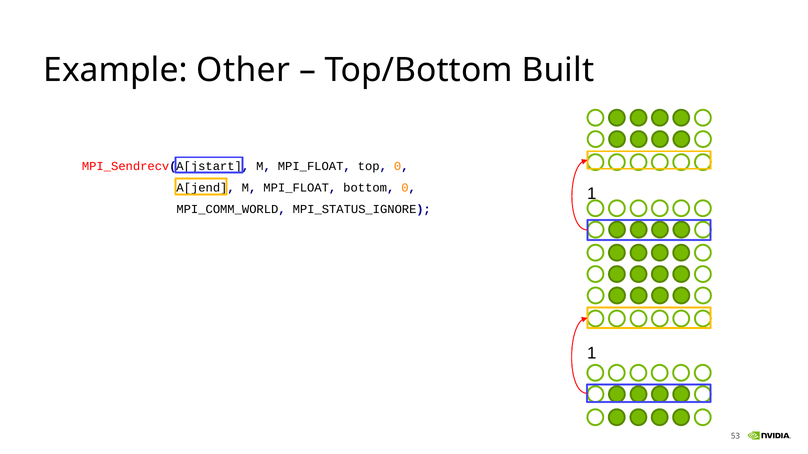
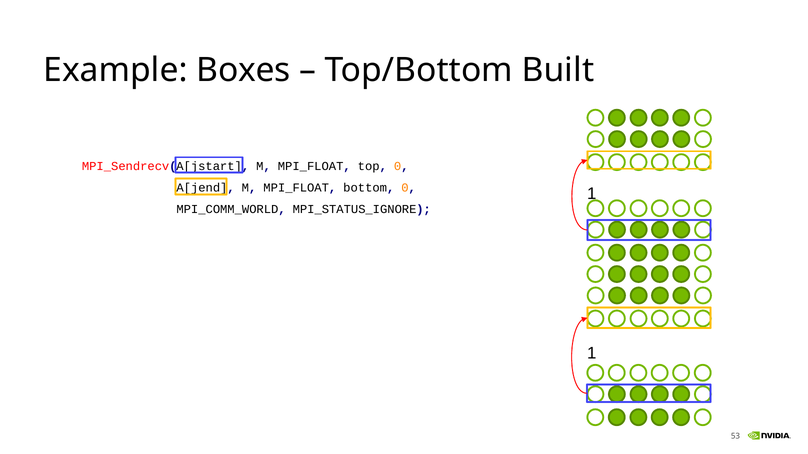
Other: Other -> Boxes
